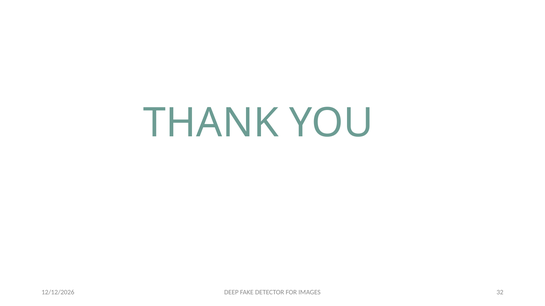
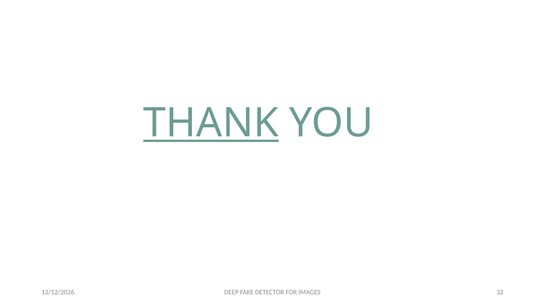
THANK underline: none -> present
